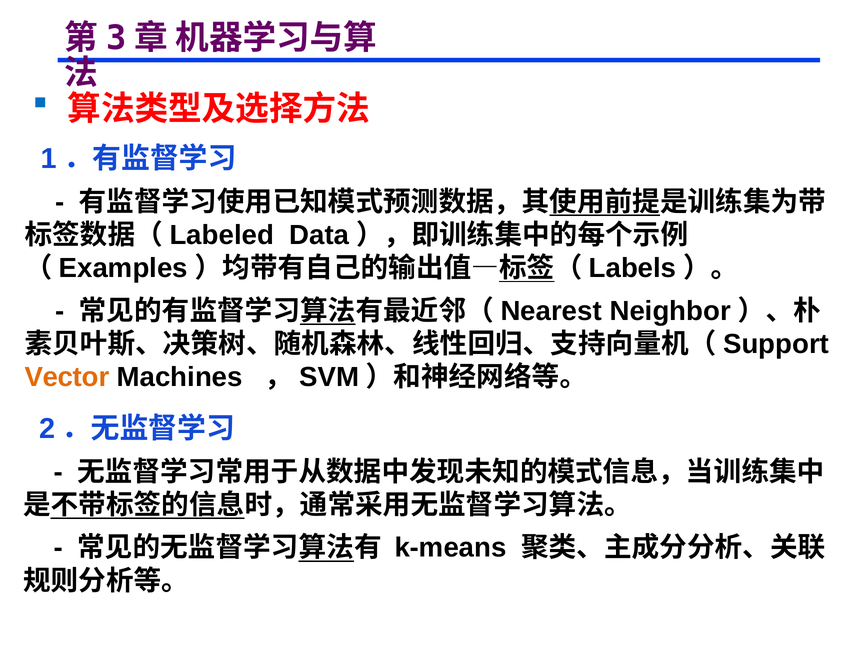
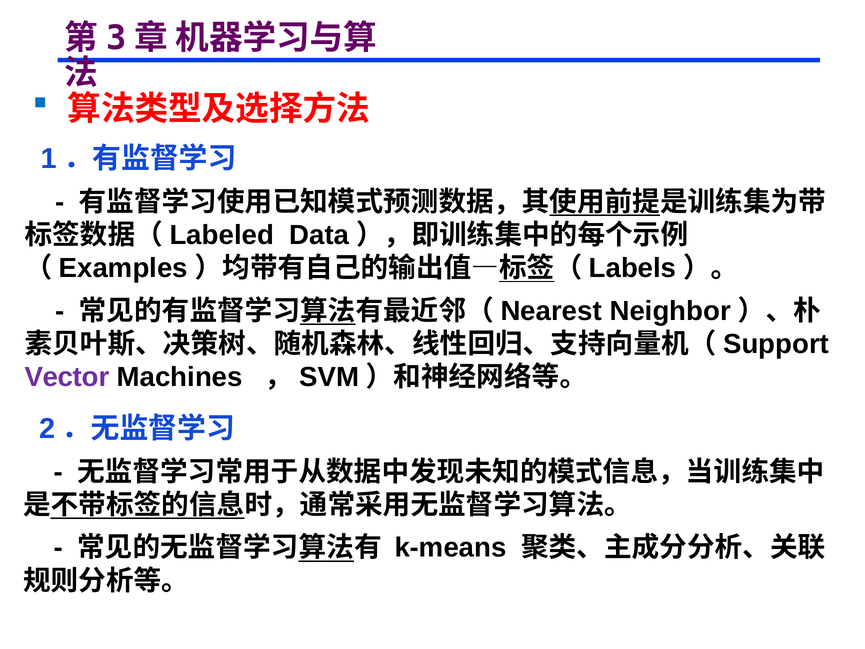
Vector colour: orange -> purple
